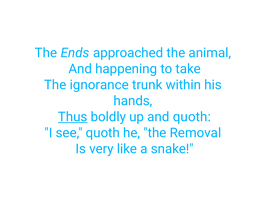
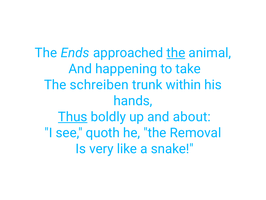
the at (176, 53) underline: none -> present
ignorance: ignorance -> schreiben
and quoth: quoth -> about
